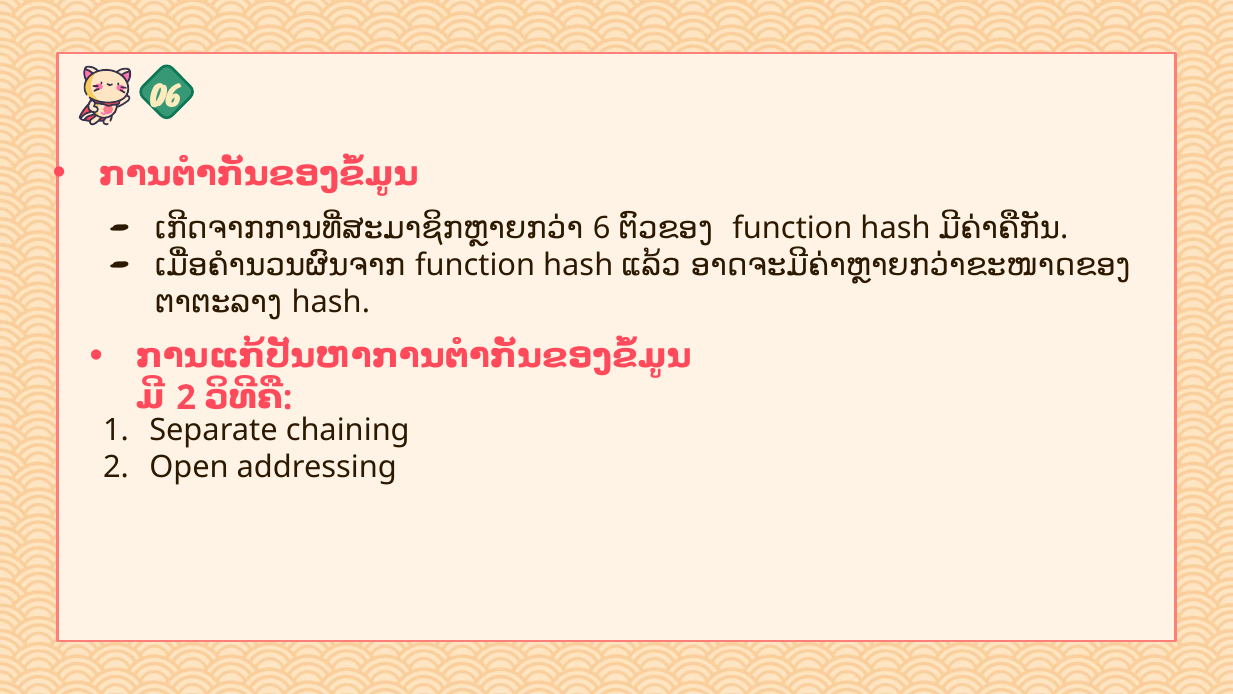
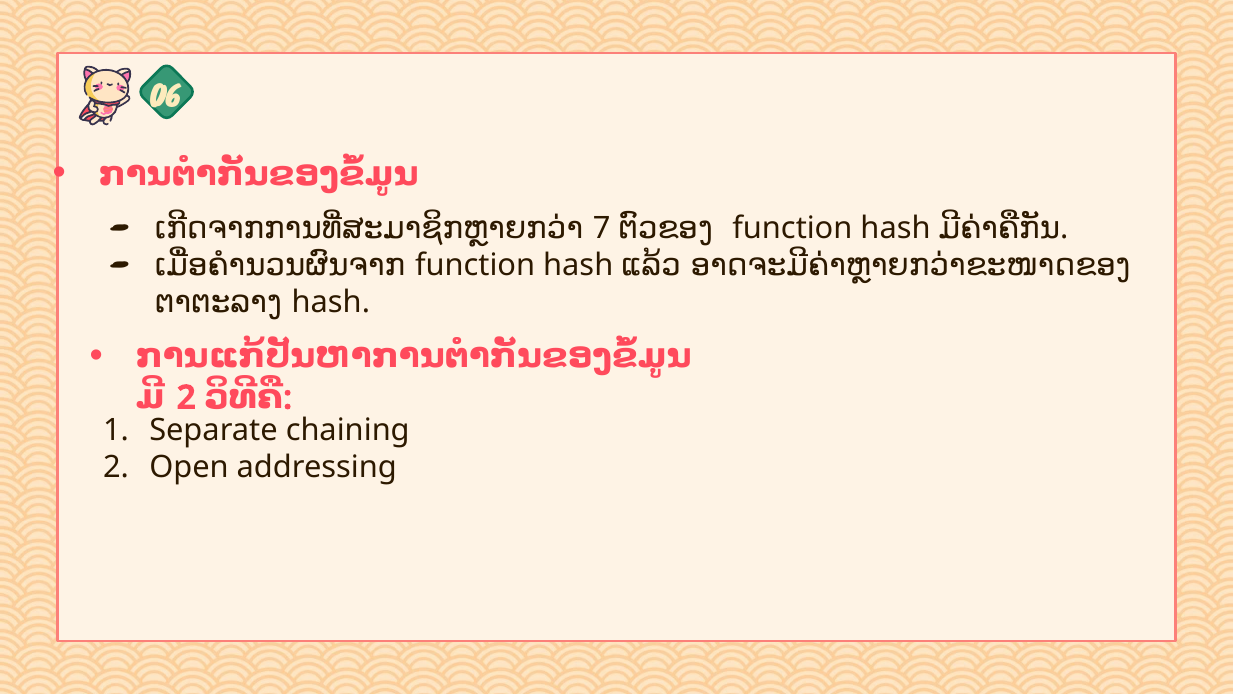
6: 6 -> 7
